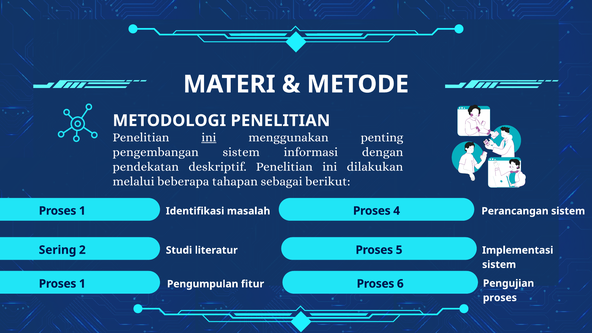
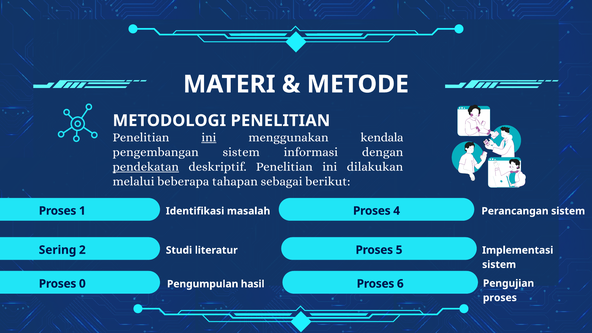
penting: penting -> kendala
pendekatan underline: none -> present
1 at (82, 284): 1 -> 0
fitur: fitur -> hasil
